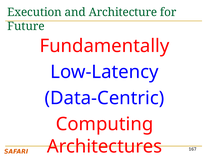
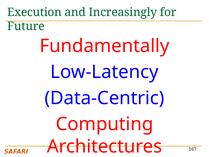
Architecture: Architecture -> Increasingly
